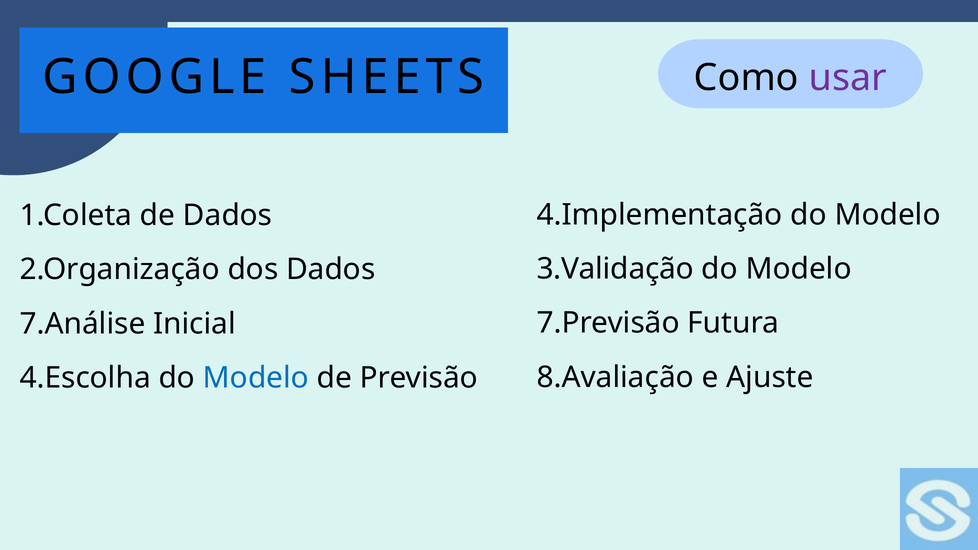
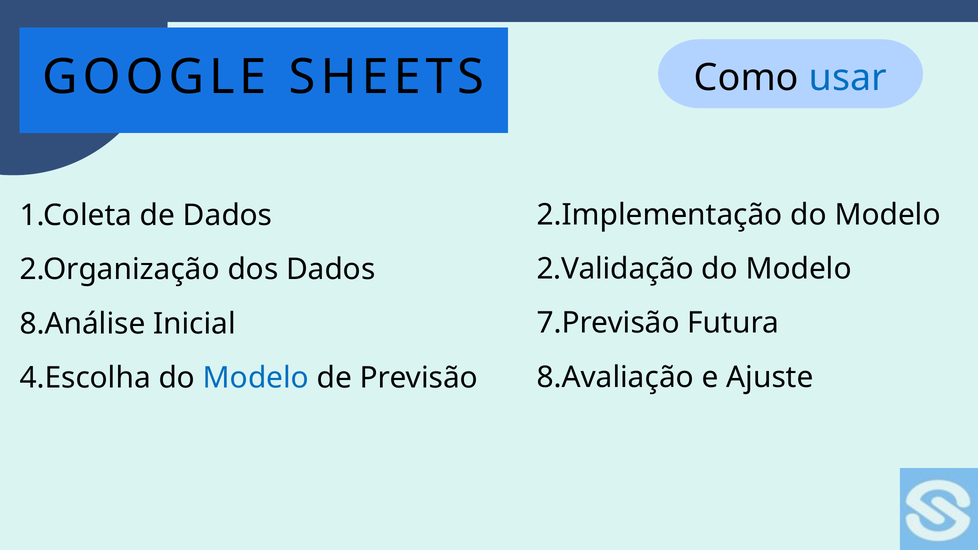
usar colour: purple -> blue
4.Implementação: 4.Implementação -> 2.Implementação
3.Validação: 3.Validação -> 2.Validação
7.Análise: 7.Análise -> 8.Análise
